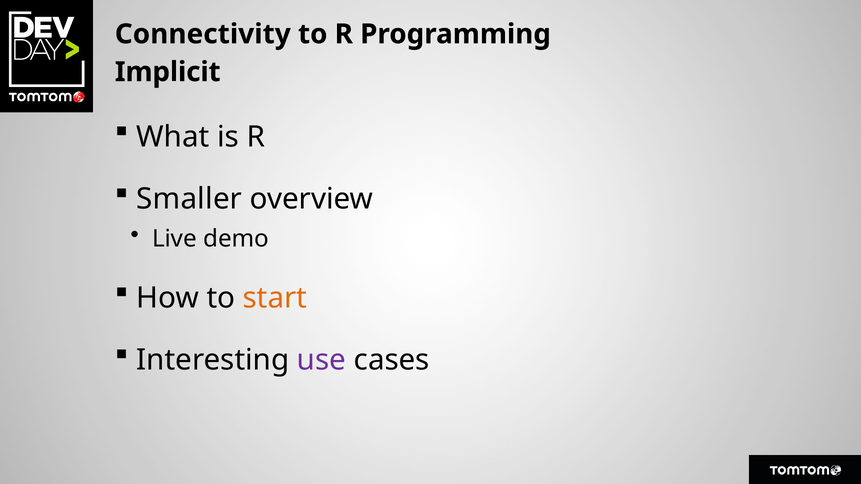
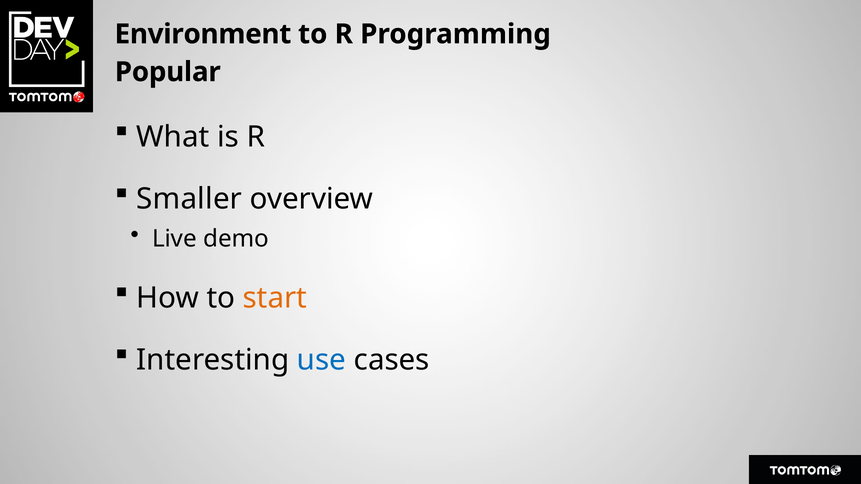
Connectivity: Connectivity -> Environment
Implicit: Implicit -> Popular
use colour: purple -> blue
